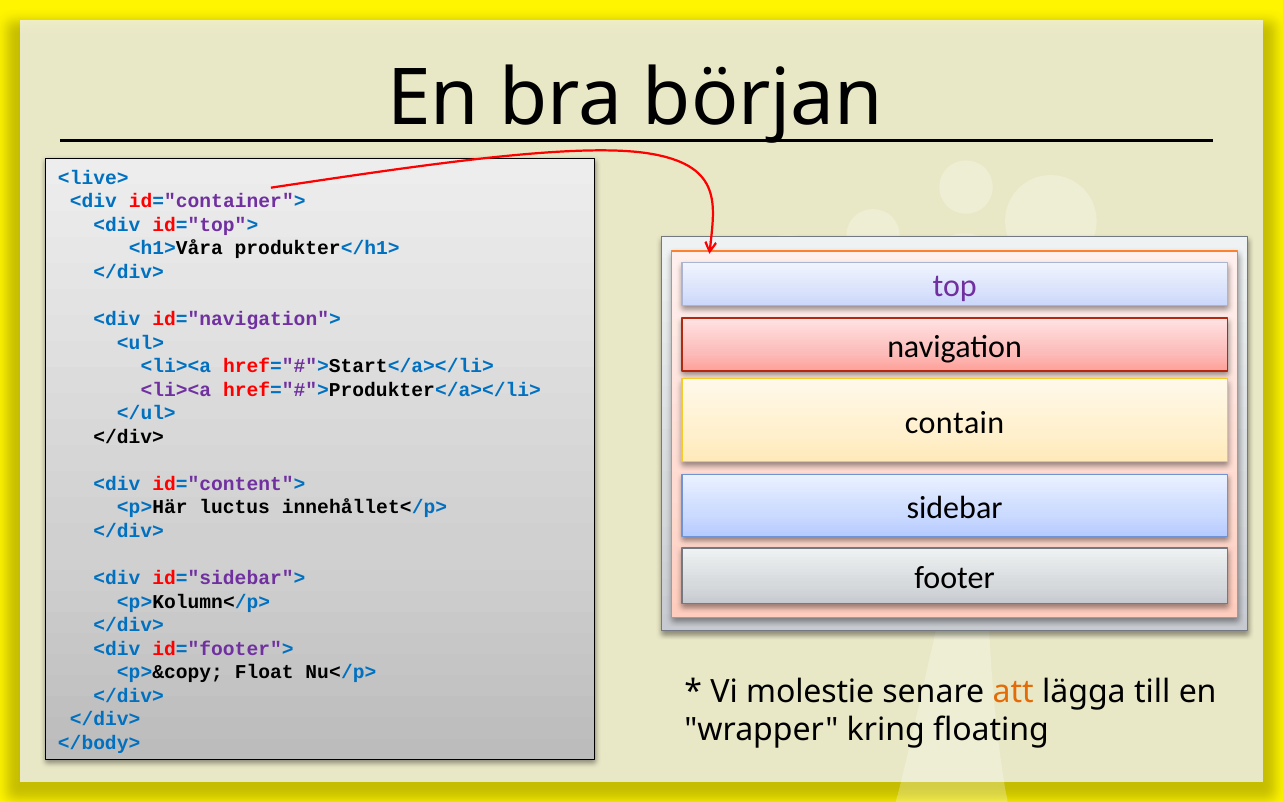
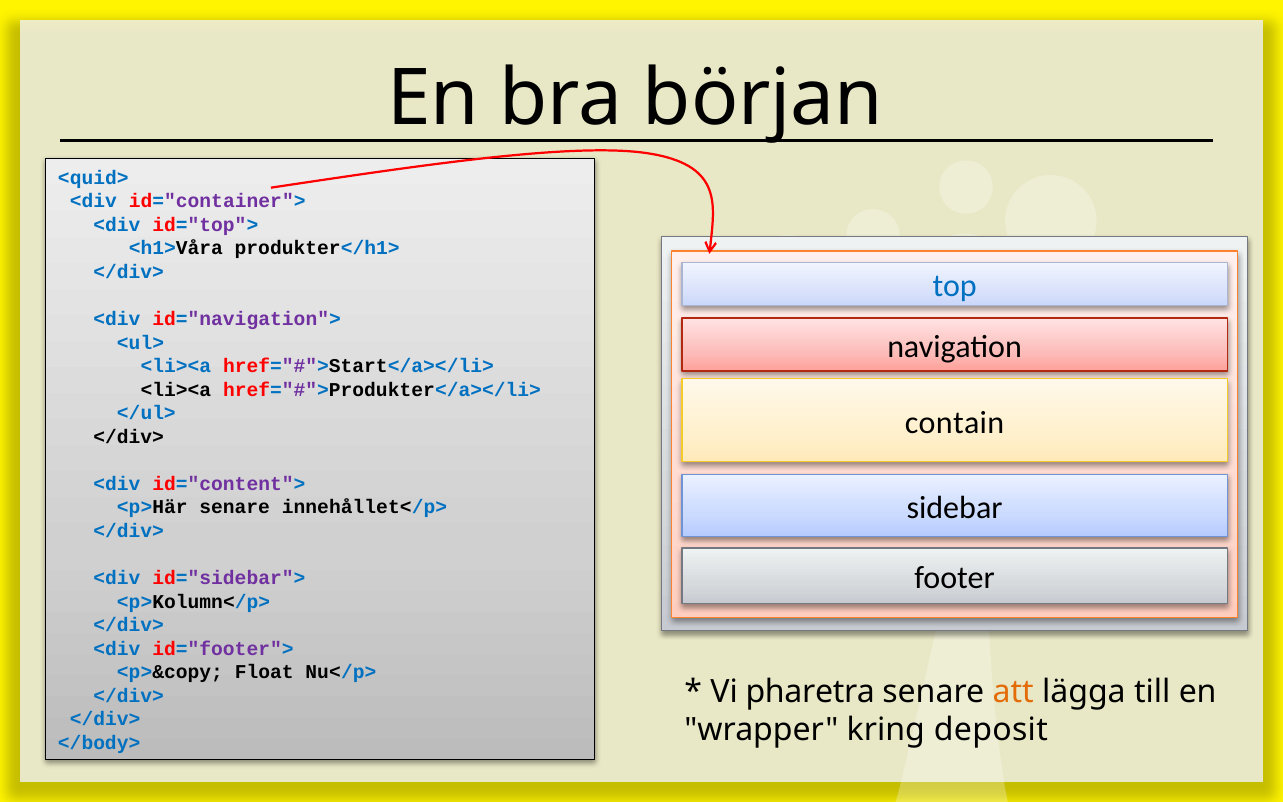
<live>: <live> -> <quid>
top colour: purple -> blue
<li><a at (176, 390) colour: purple -> black
<p>Här luctus: luctus -> senare
molestie: molestie -> pharetra
floating: floating -> deposit
